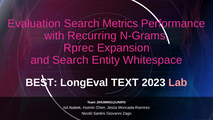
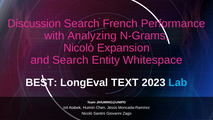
Evaluation: Evaluation -> Discussion
Metrics: Metrics -> French
Recurring: Recurring -> Analyzing
Rprec at (79, 48): Rprec -> Nicolò
Lab colour: pink -> light blue
